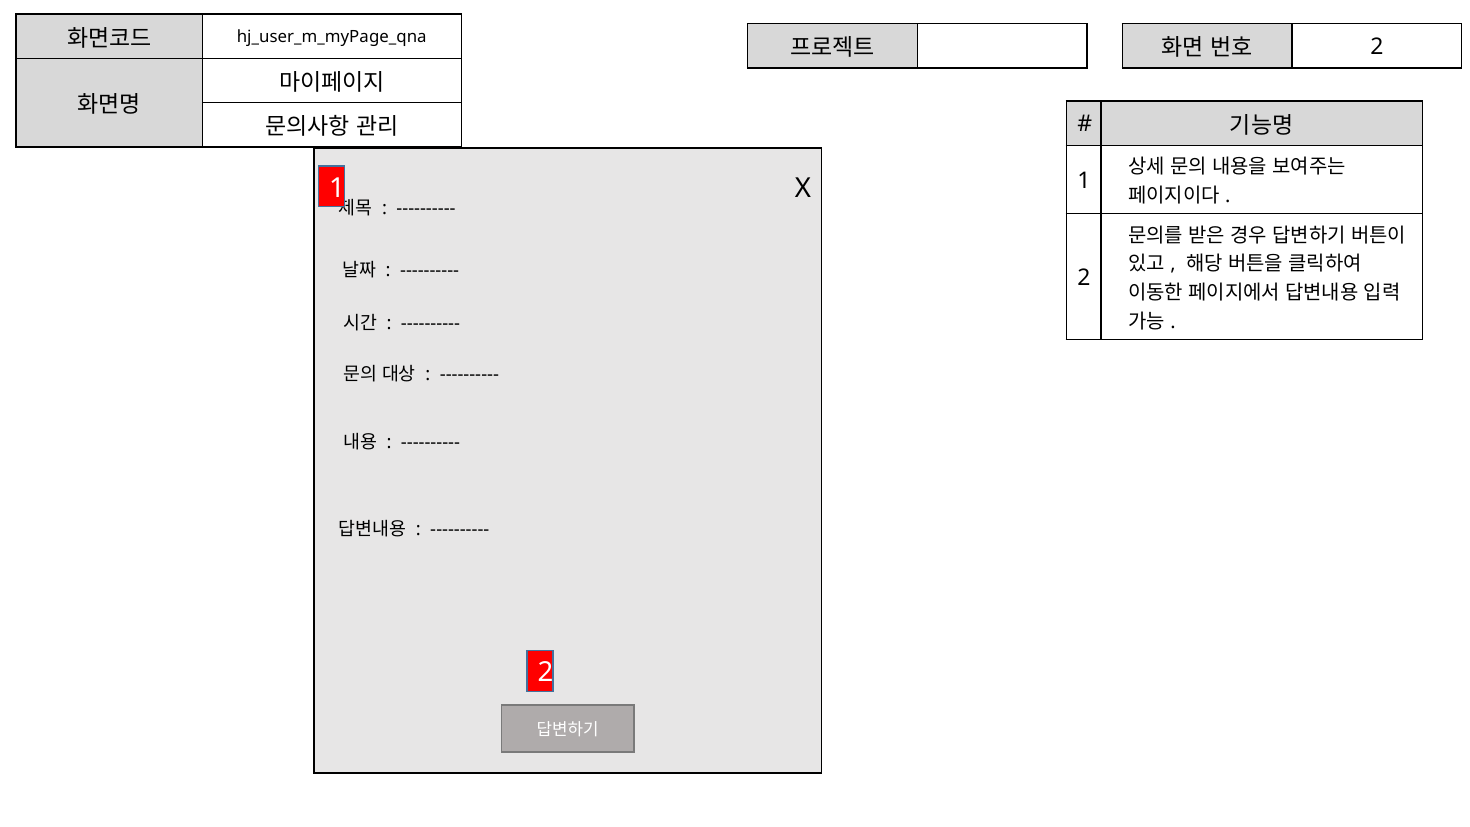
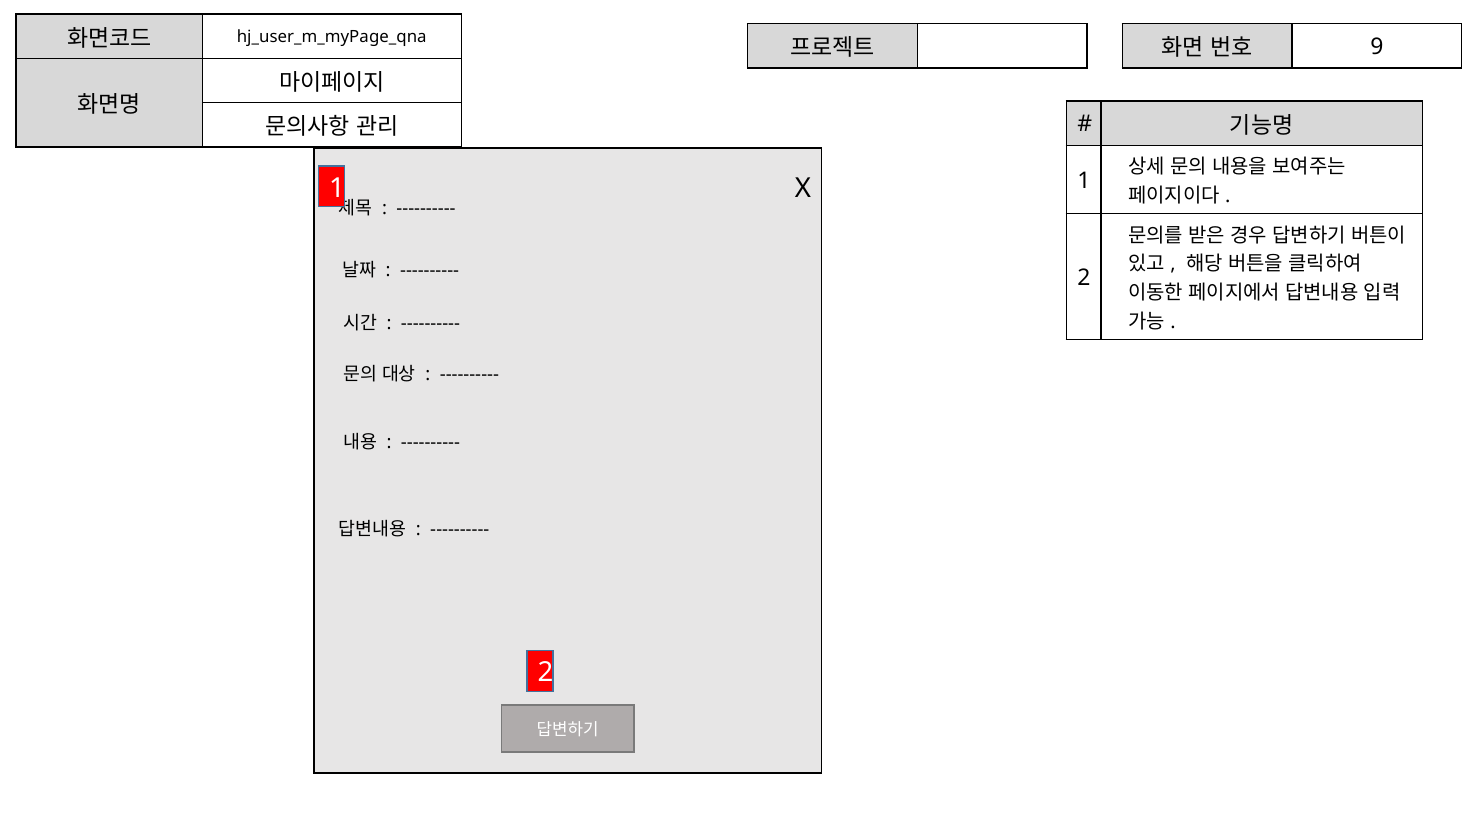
2 at (1377, 47): 2 -> 9
